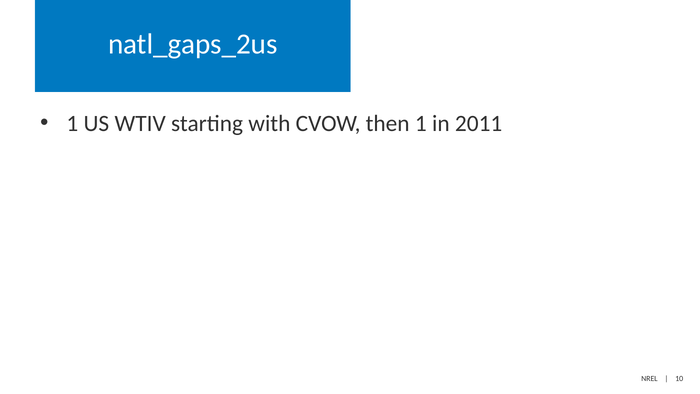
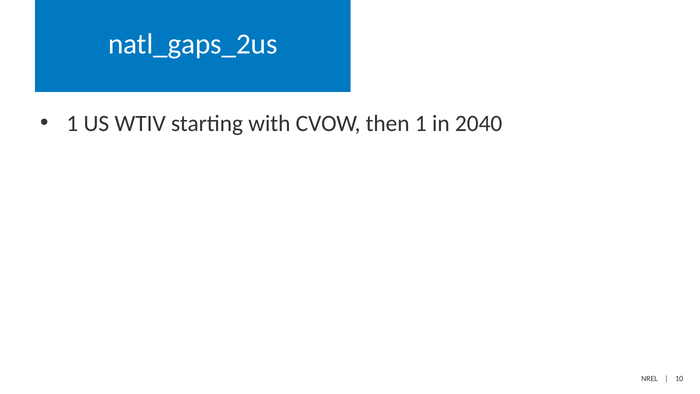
2011: 2011 -> 2040
